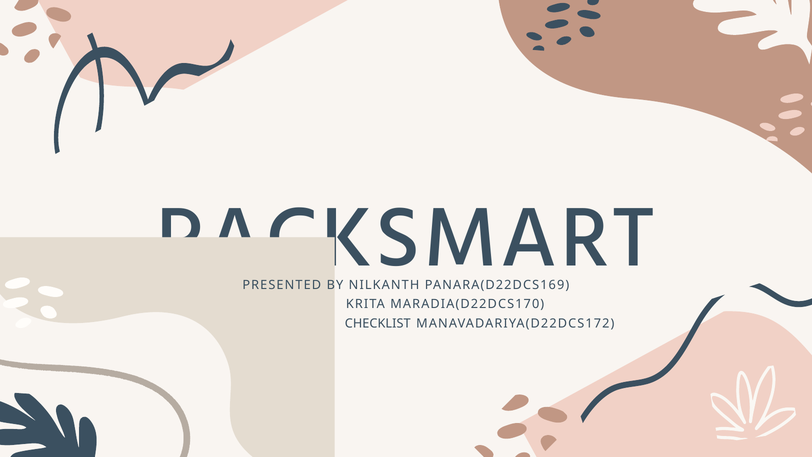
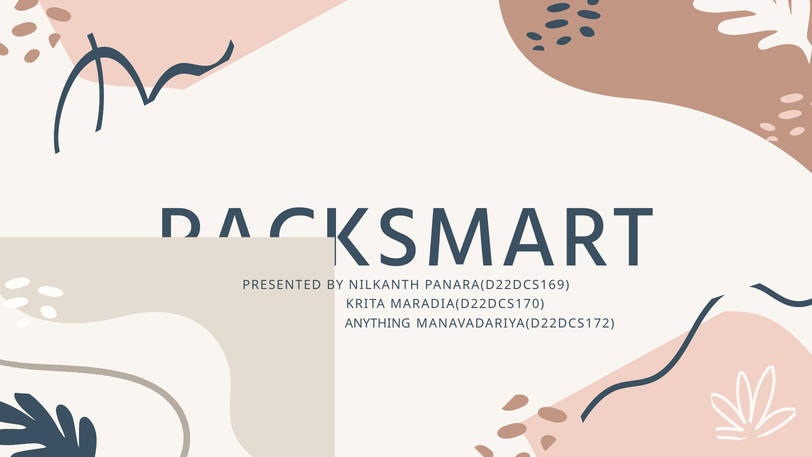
CHECKLIST: CHECKLIST -> ANYTHING
